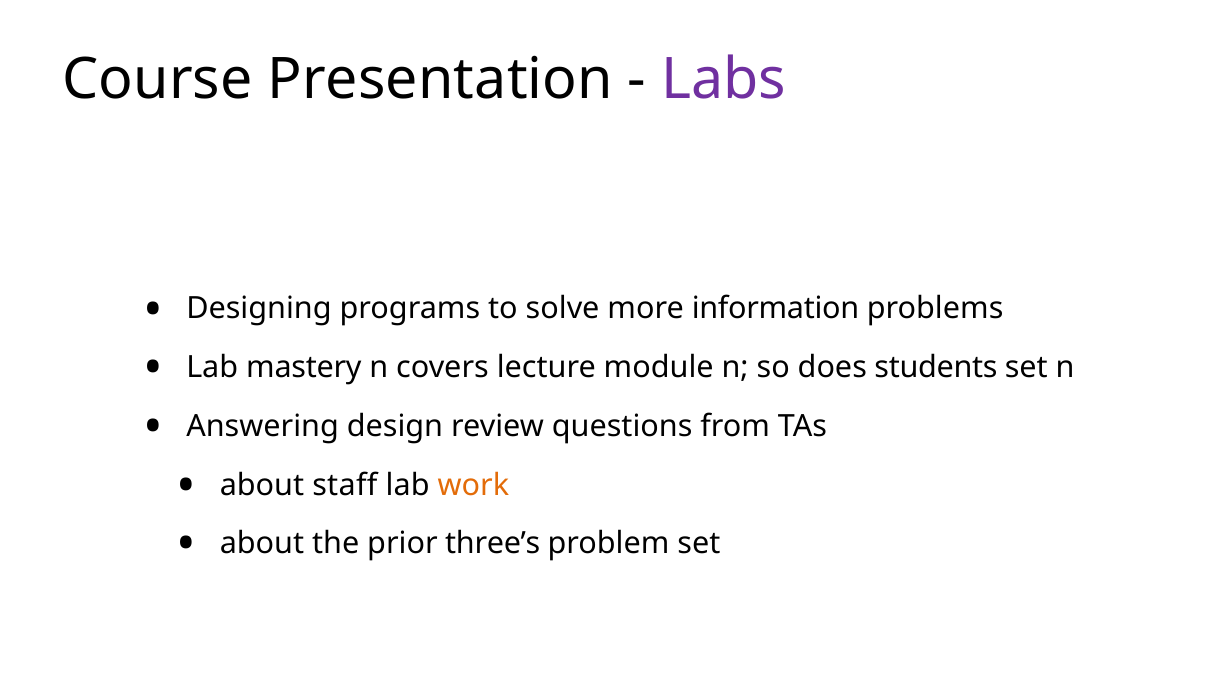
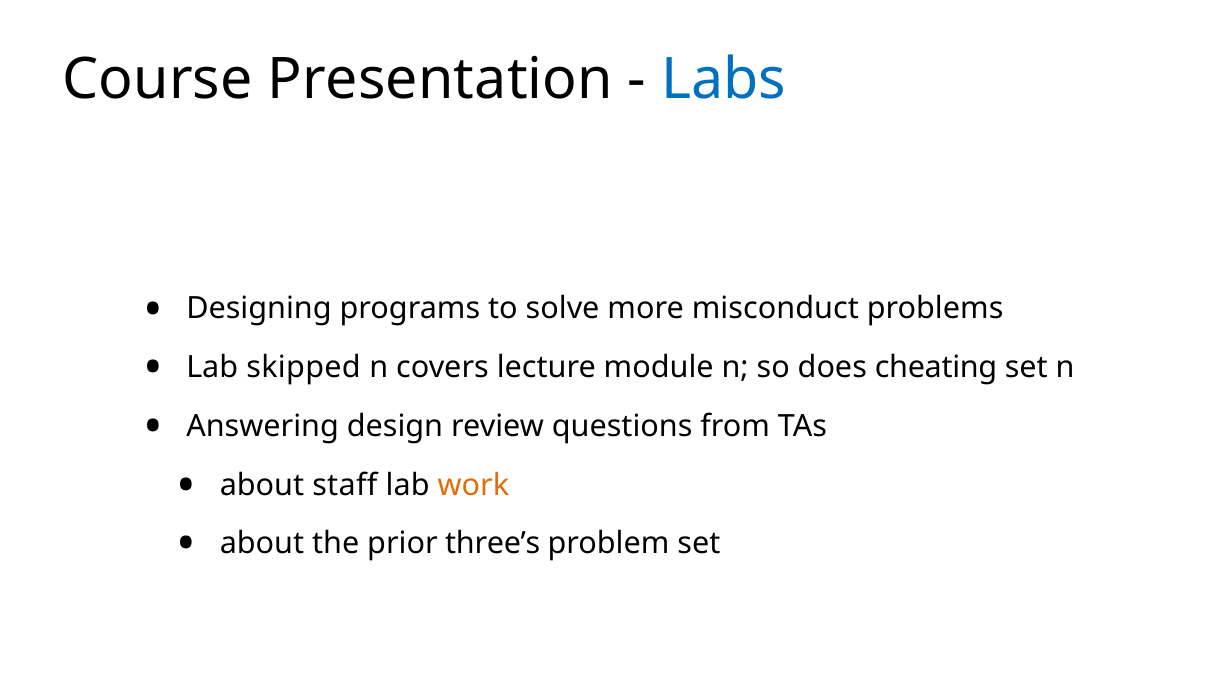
Labs colour: purple -> blue
information: information -> misconduct
mastery: mastery -> skipped
students: students -> cheating
